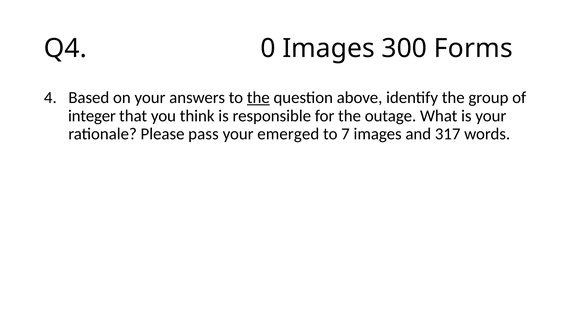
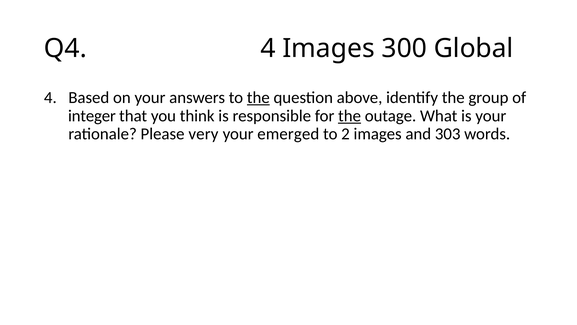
Q4 0: 0 -> 4
Forms: Forms -> Global
the at (350, 116) underline: none -> present
pass: pass -> very
7: 7 -> 2
317: 317 -> 303
